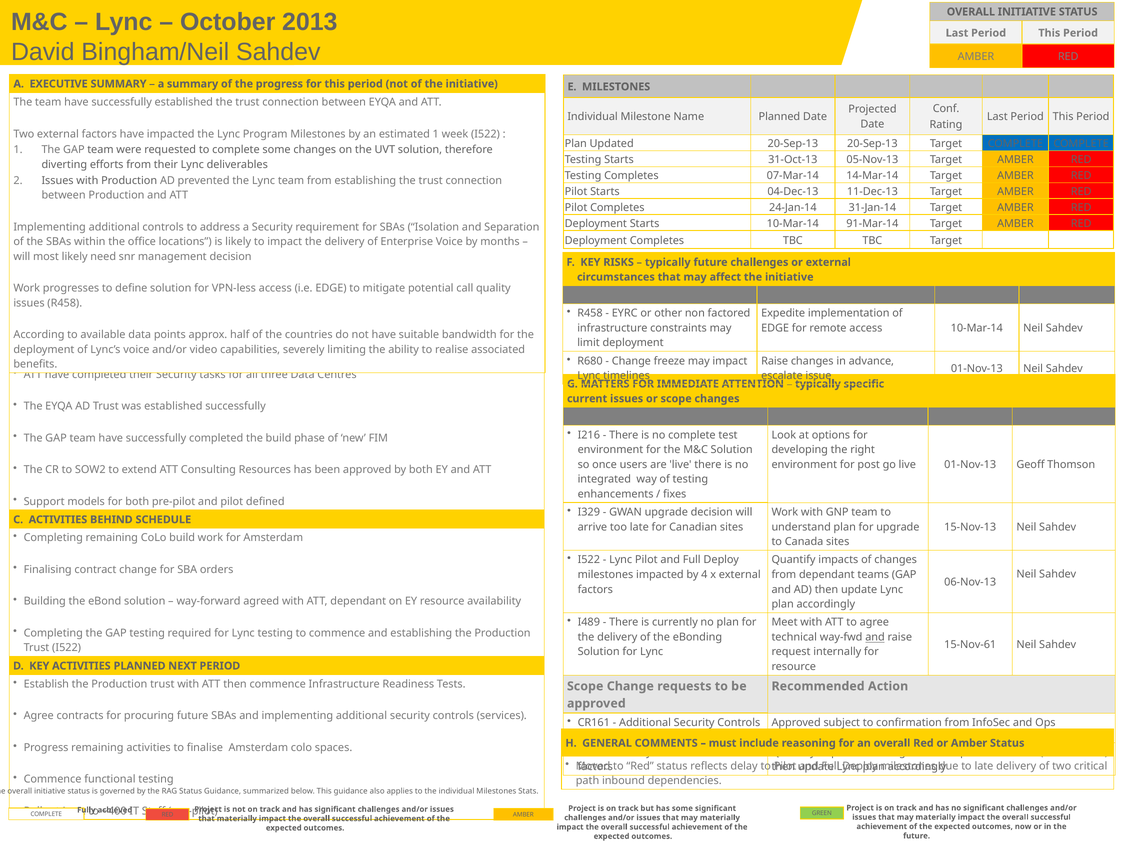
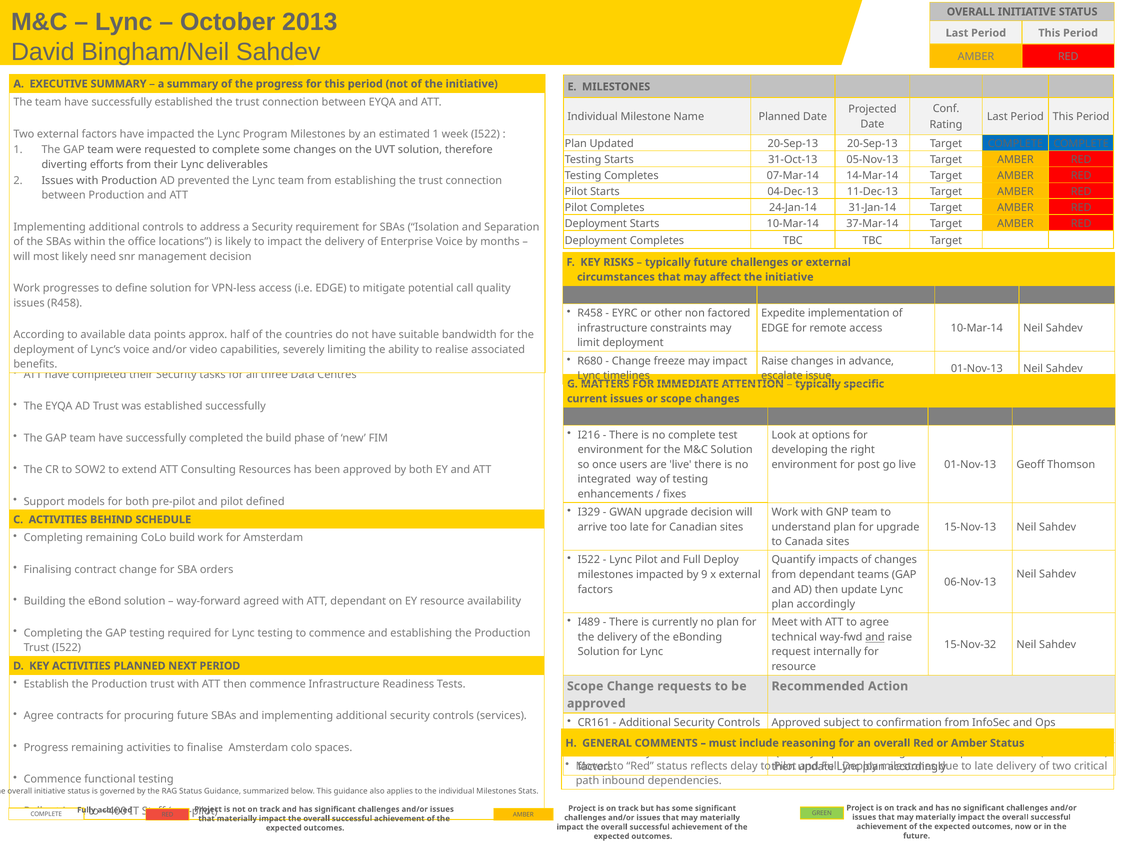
91-Mar-14: 91-Mar-14 -> 37-Mar-14
4: 4 -> 9
15-Nov-61: 15-Nov-61 -> 15-Nov-32
